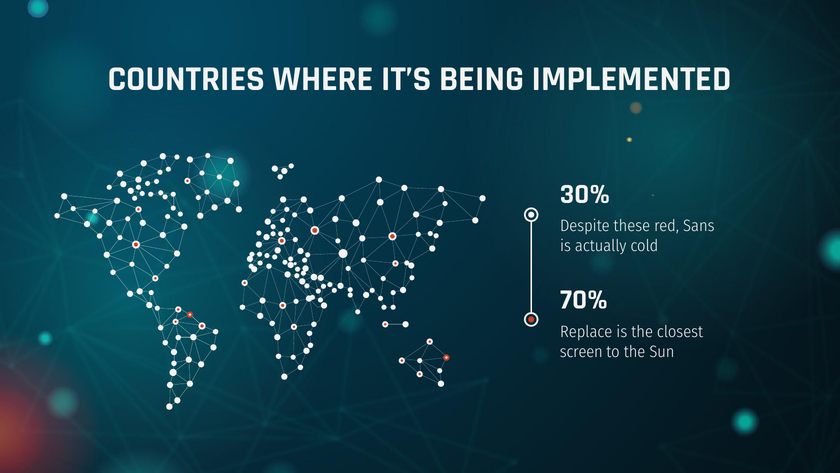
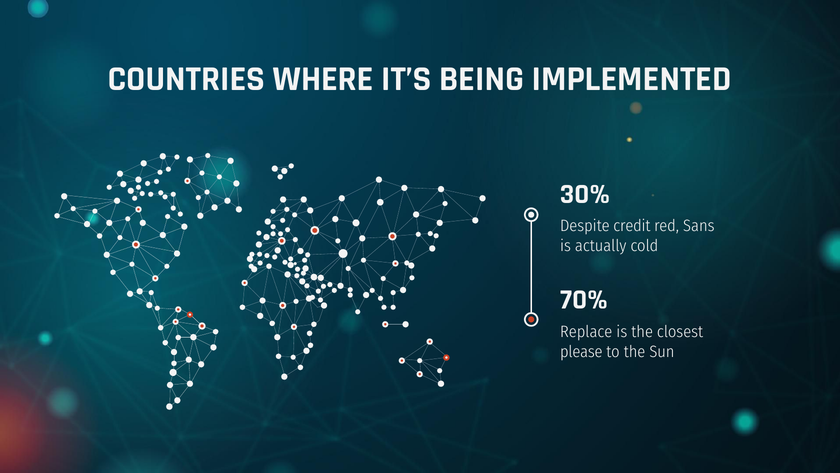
these: these -> credit
screen: screen -> please
